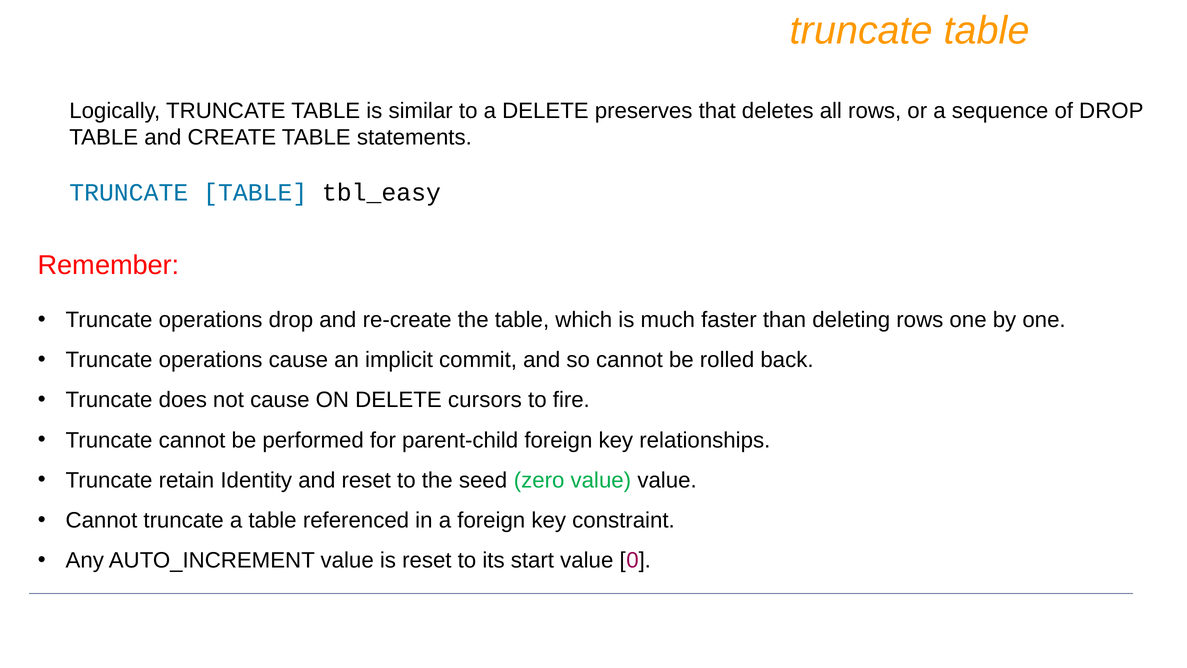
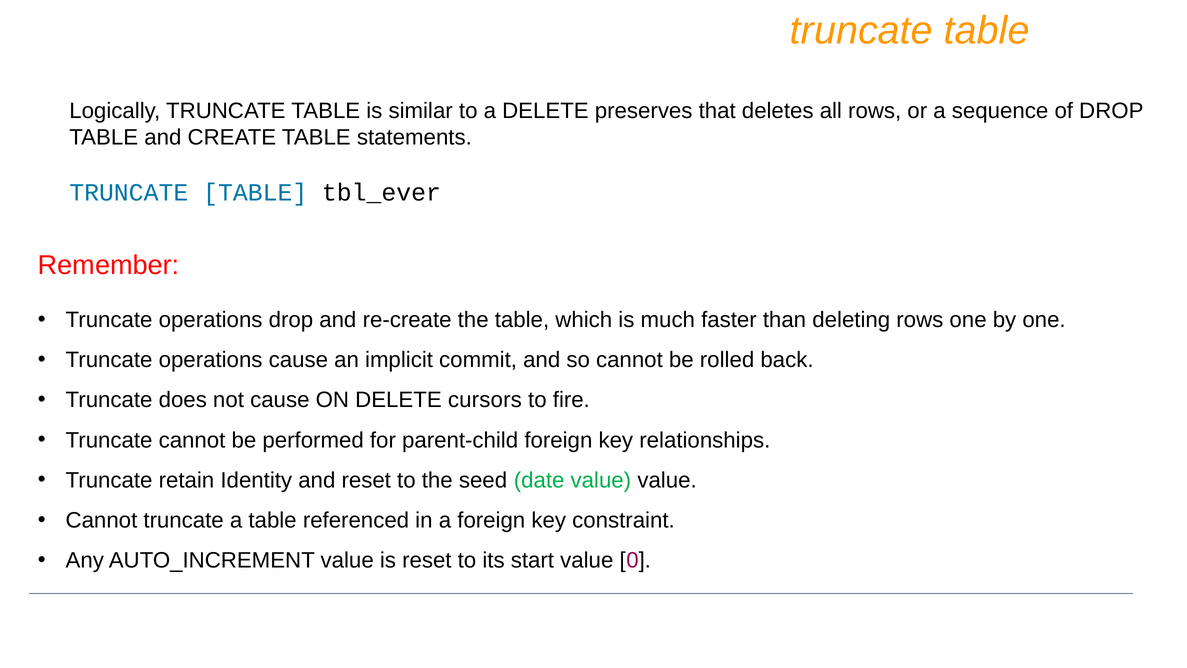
tbl_easy: tbl_easy -> tbl_ever
zero: zero -> date
